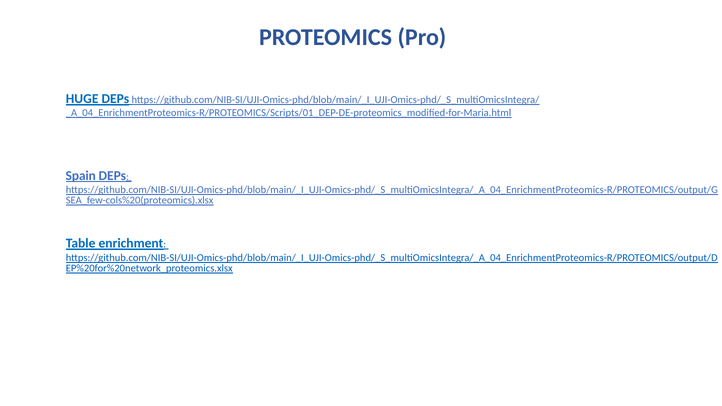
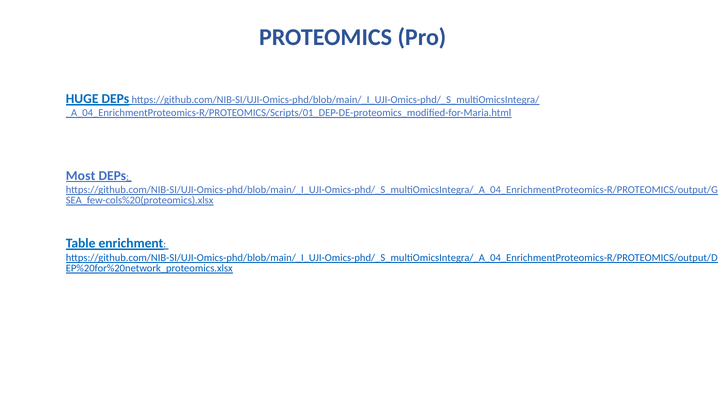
Spain: Spain -> Most
